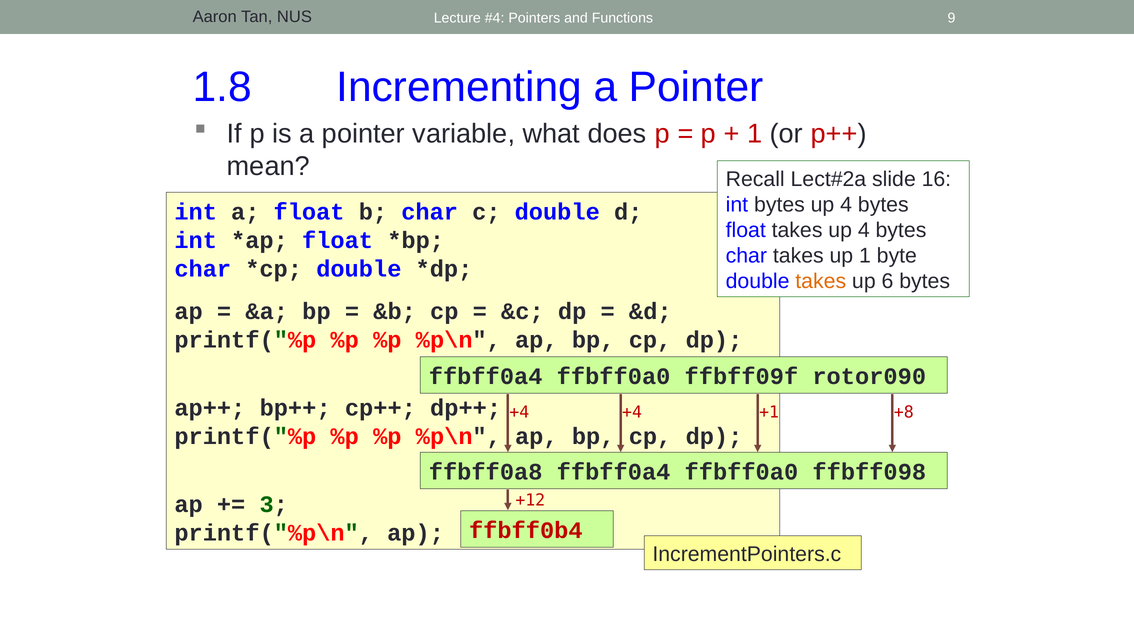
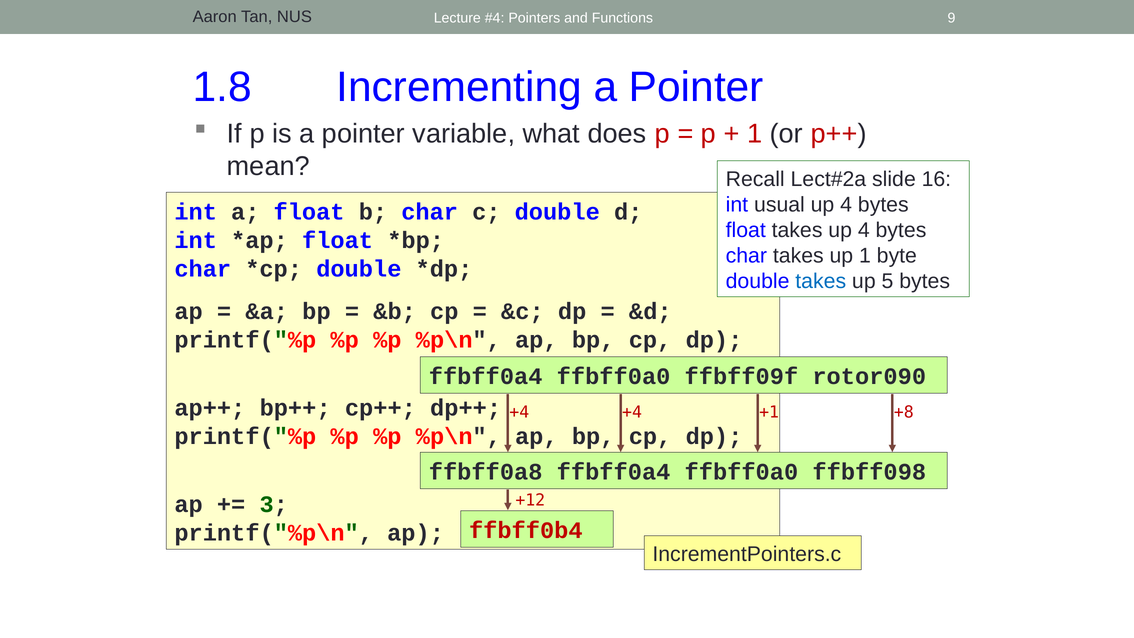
int bytes: bytes -> usual
takes at (821, 281) colour: orange -> blue
6: 6 -> 5
